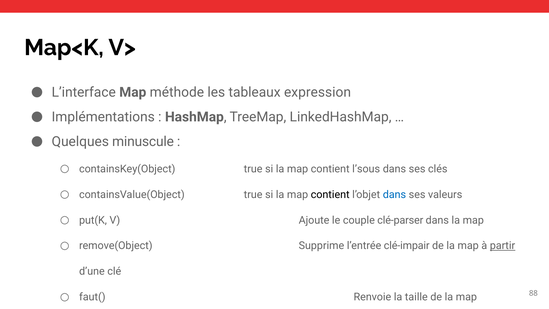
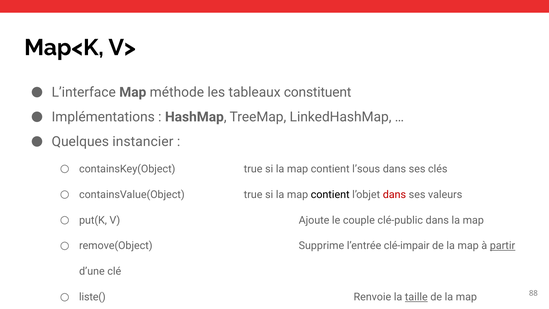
expression: expression -> constituent
minuscule: minuscule -> instancier
dans at (394, 194) colour: blue -> red
clé-parser: clé-parser -> clé-public
faut(: faut( -> liste(
taille underline: none -> present
